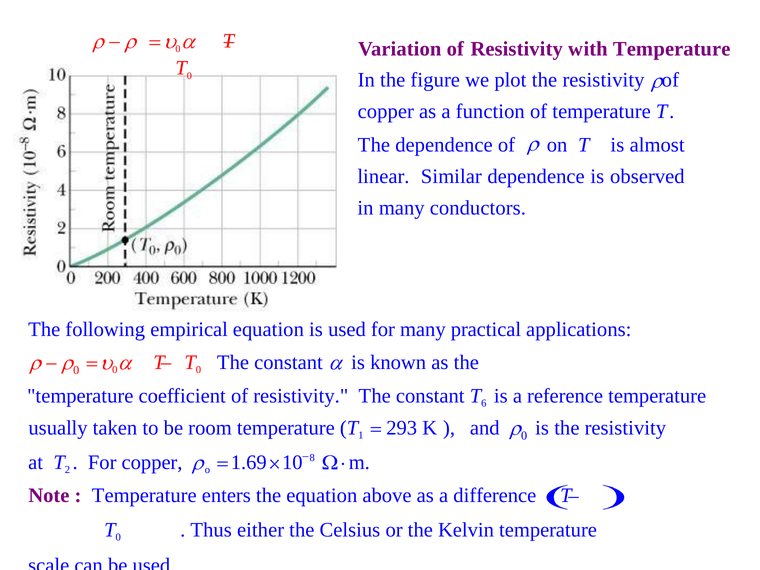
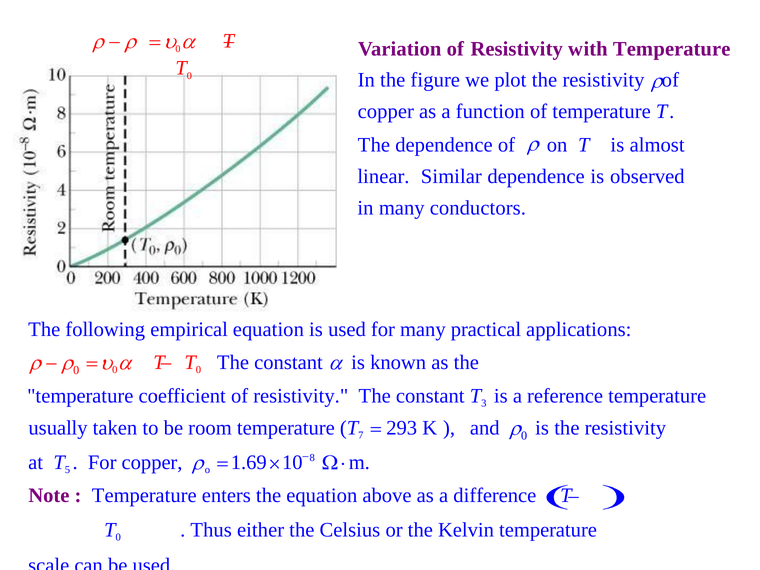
6: 6 -> 3
1: 1 -> 7
2: 2 -> 5
